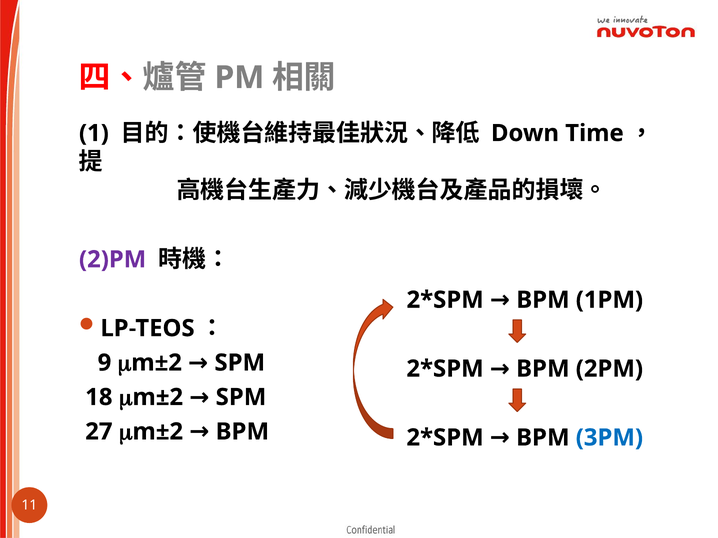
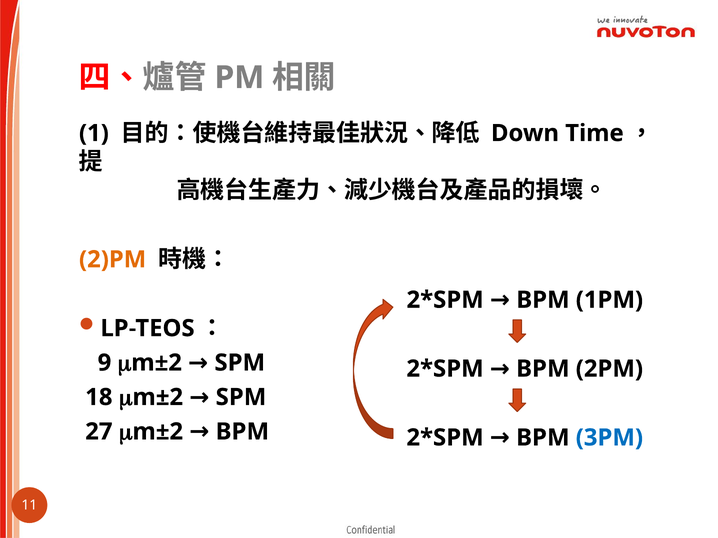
2)PM colour: purple -> orange
